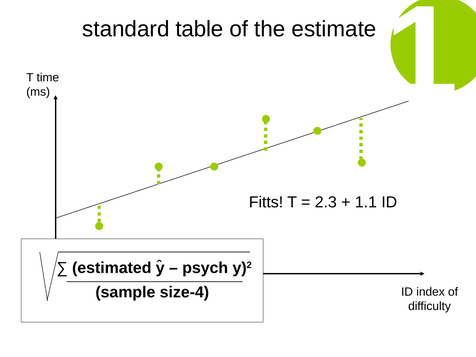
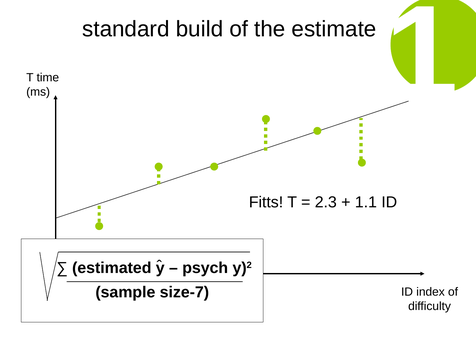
table: table -> build
size-4: size-4 -> size-7
